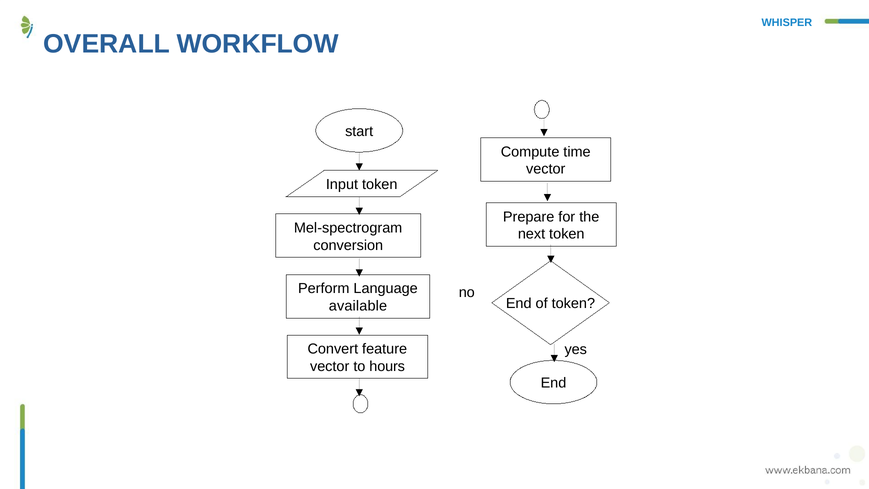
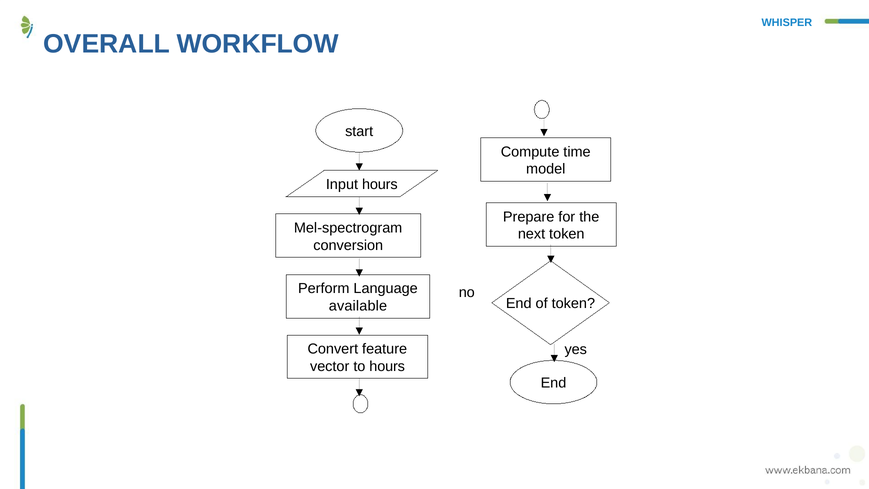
vector at (546, 169): vector -> model
Input token: token -> hours
